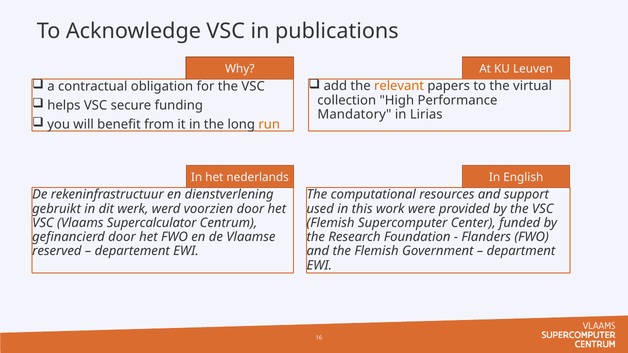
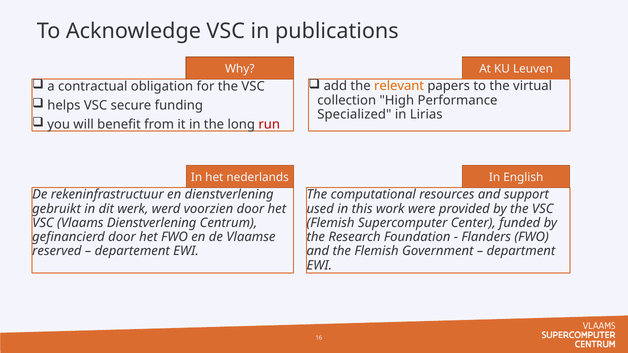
Mandatory: Mandatory -> Specialized
run colour: orange -> red
Vlaams Supercalculator: Supercalculator -> Dienstverlening
